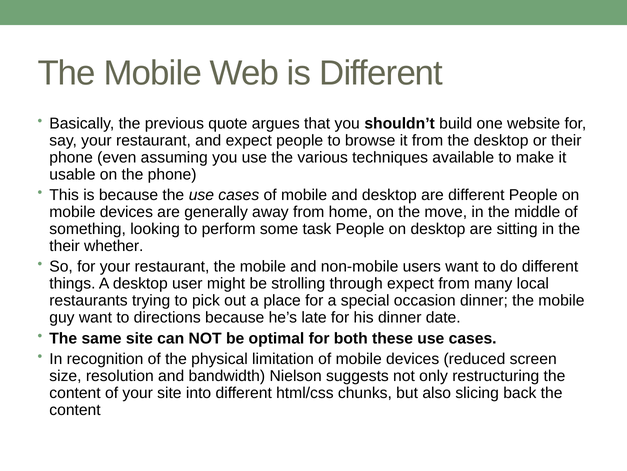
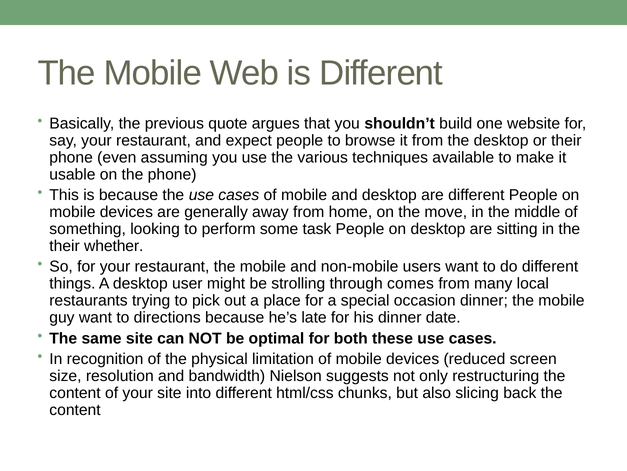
through expect: expect -> comes
